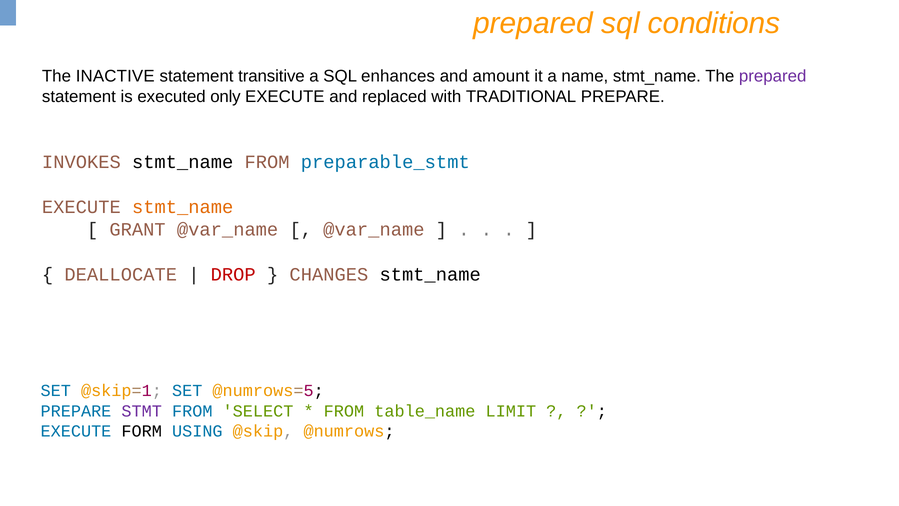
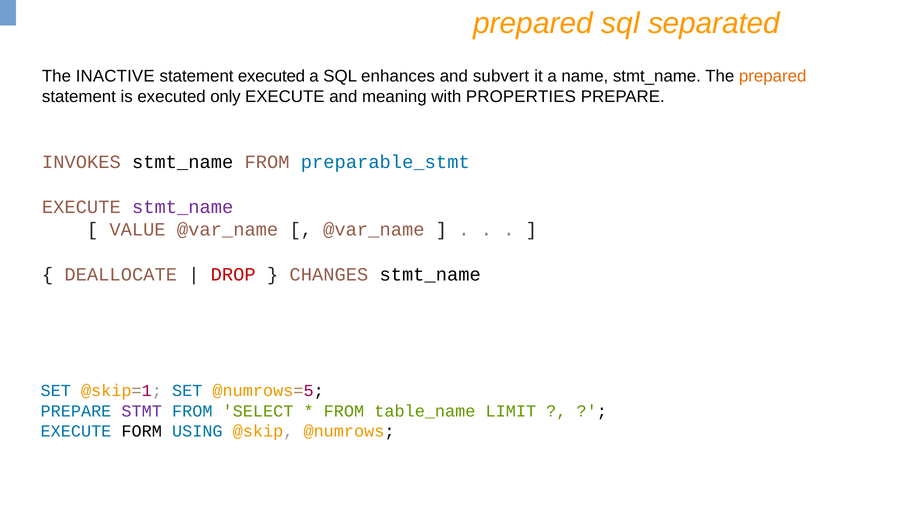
conditions: conditions -> separated
statement transitive: transitive -> executed
amount: amount -> subvert
prepared at (773, 76) colour: purple -> orange
replaced: replaced -> meaning
TRADITIONAL: TRADITIONAL -> PROPERTIES
stmt_name at (183, 207) colour: orange -> purple
GRANT: GRANT -> VALUE
